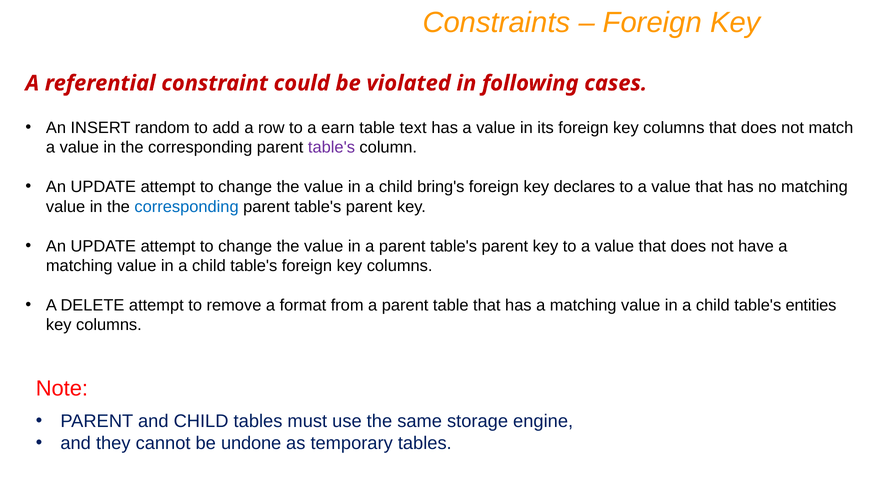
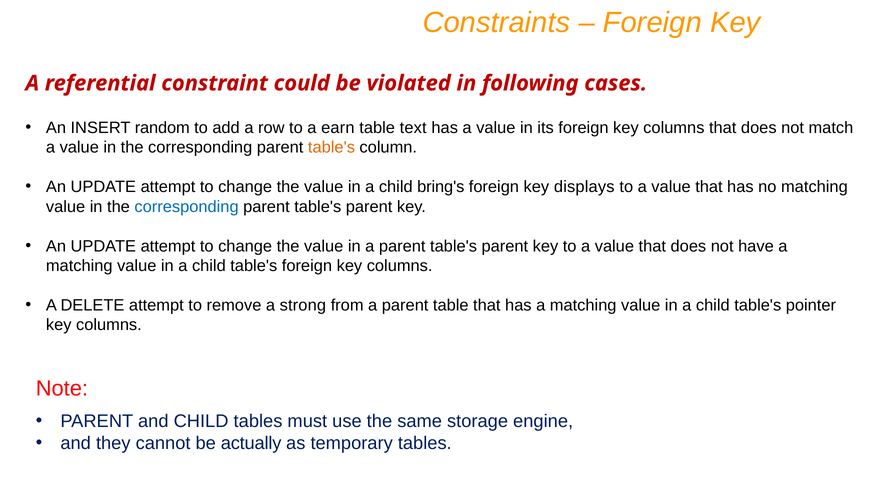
table's at (331, 148) colour: purple -> orange
declares: declares -> displays
format: format -> strong
entities: entities -> pointer
undone: undone -> actually
